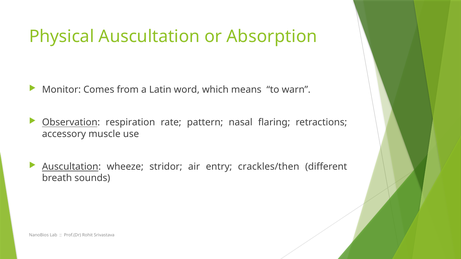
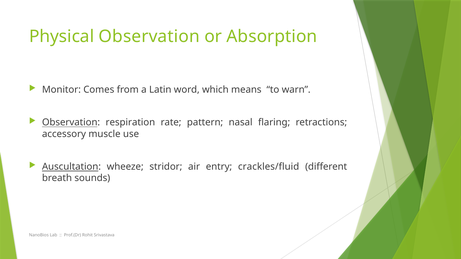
Physical Auscultation: Auscultation -> Observation
crackles/then: crackles/then -> crackles/fluid
